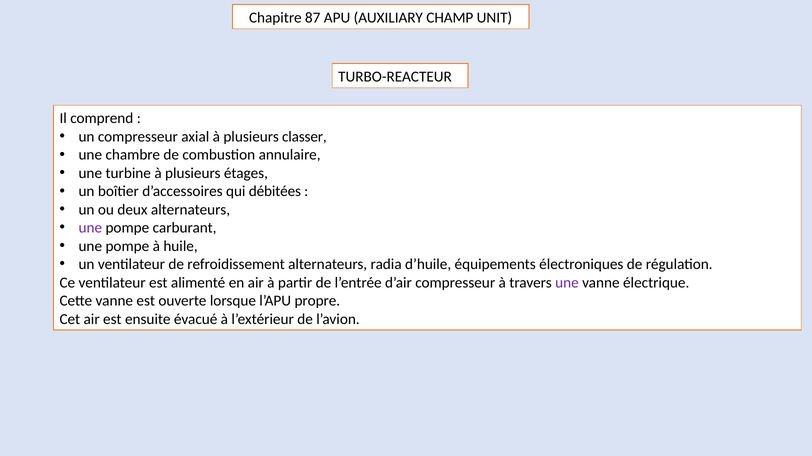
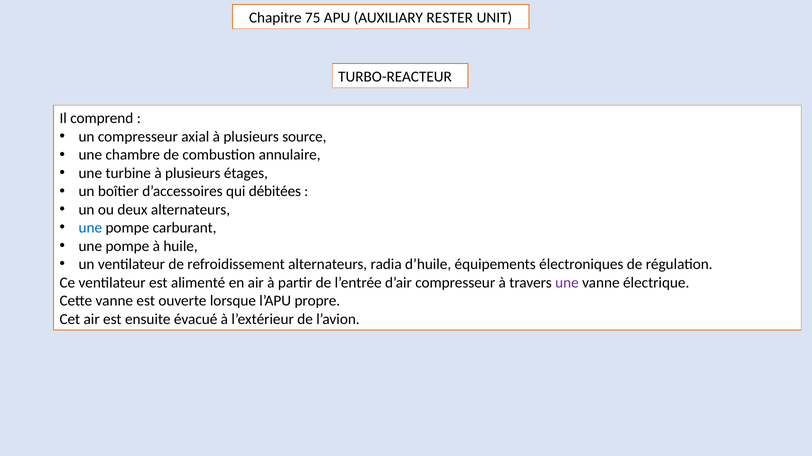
87: 87 -> 75
CHAMP: CHAMP -> RESTER
classer: classer -> source
une at (90, 228) colour: purple -> blue
